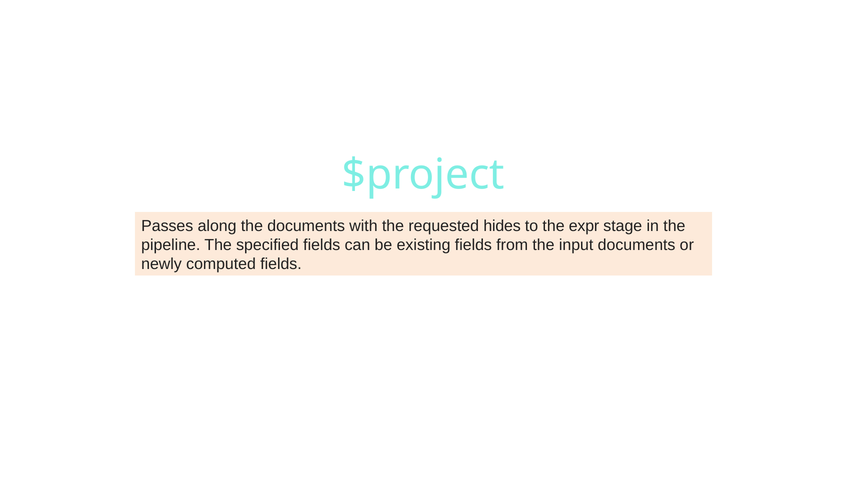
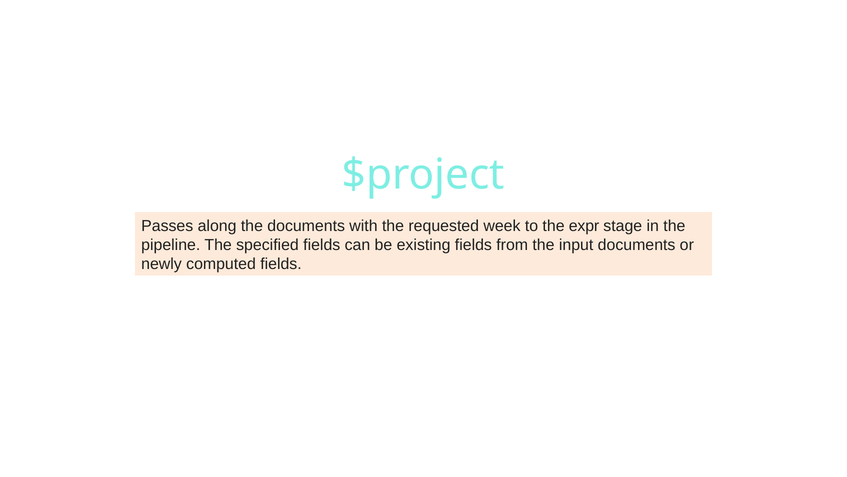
hides: hides -> week
